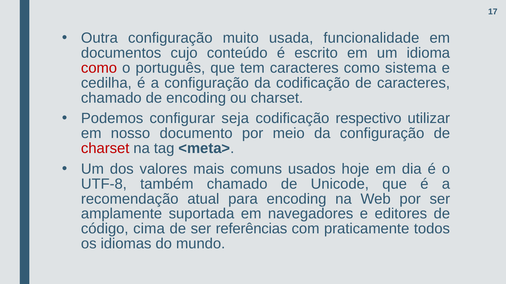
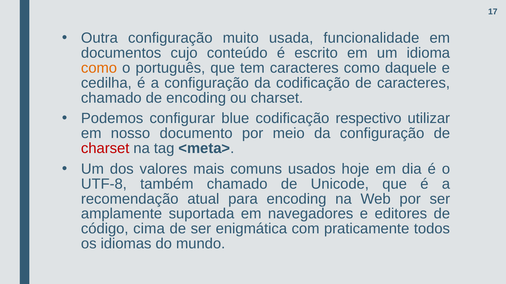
como at (99, 68) colour: red -> orange
sistema: sistema -> daquele
seja: seja -> blue
referências: referências -> enigmática
